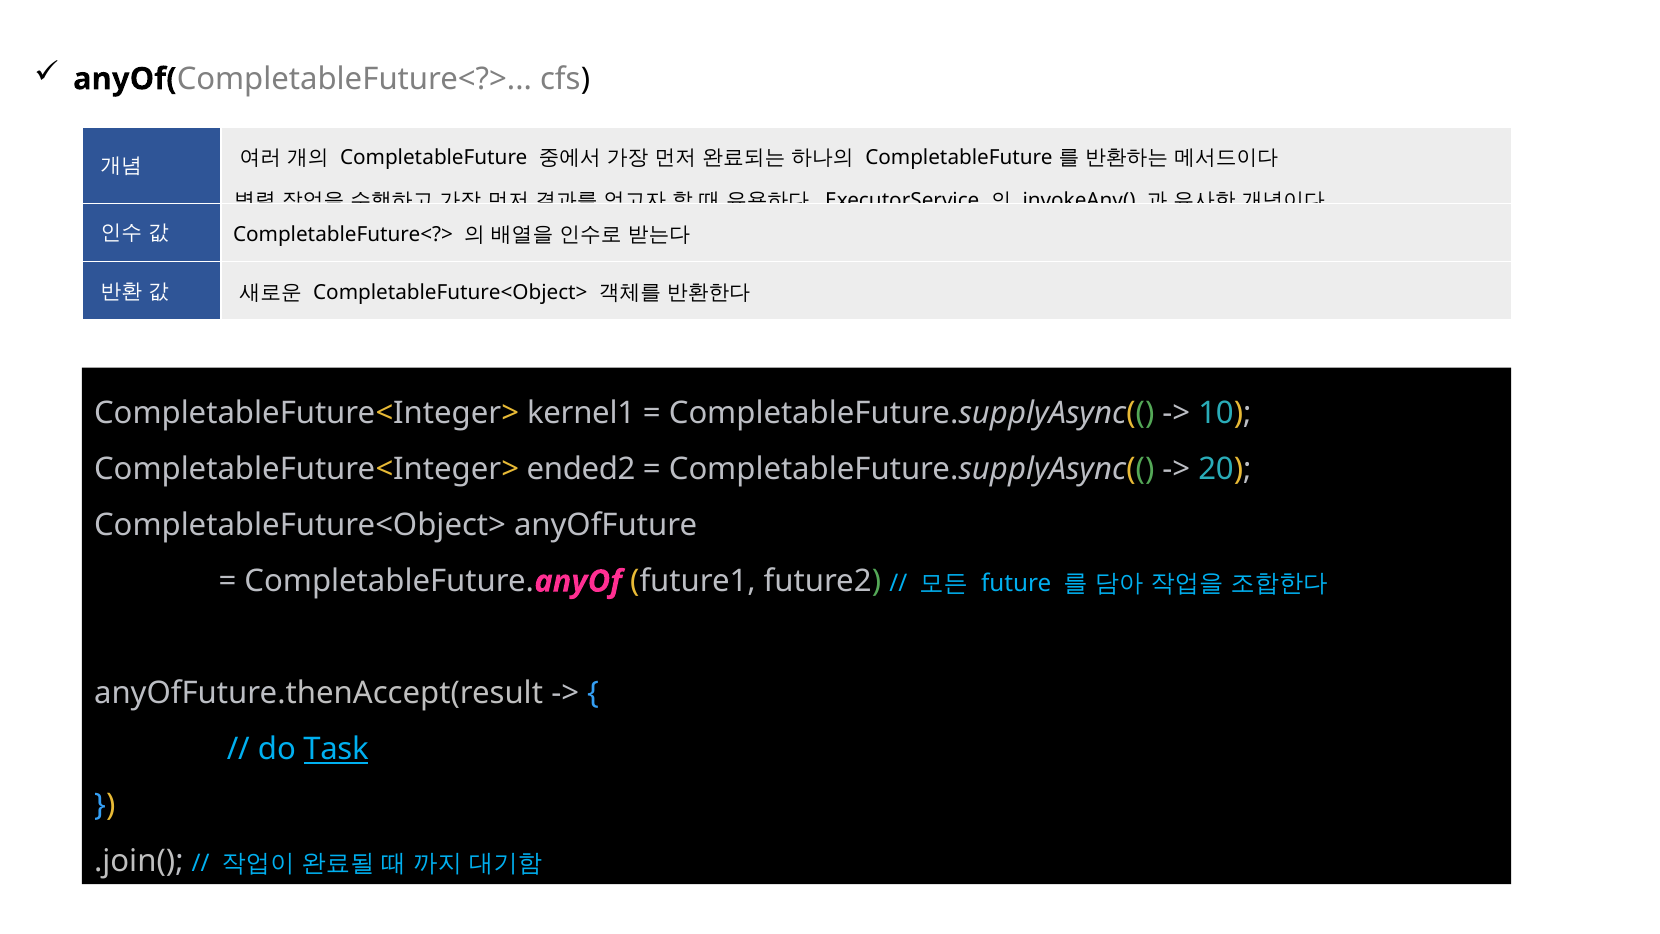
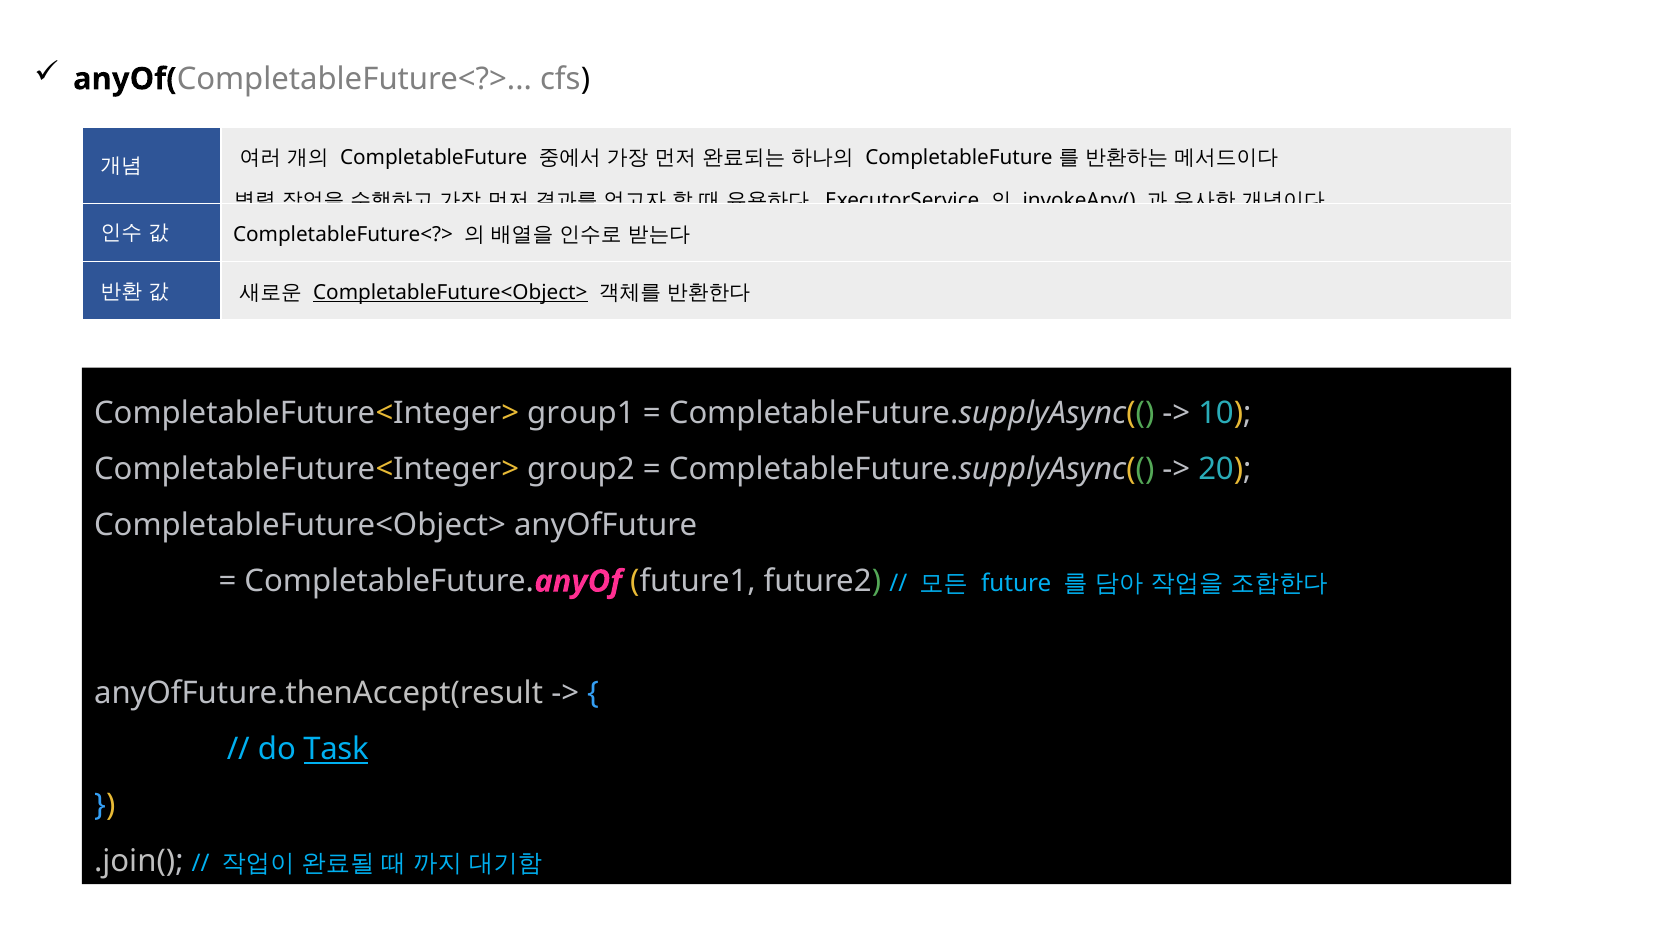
CompletableFuture<Object> at (450, 292) underline: none -> present
kernel1: kernel1 -> group1
ended2: ended2 -> group2
